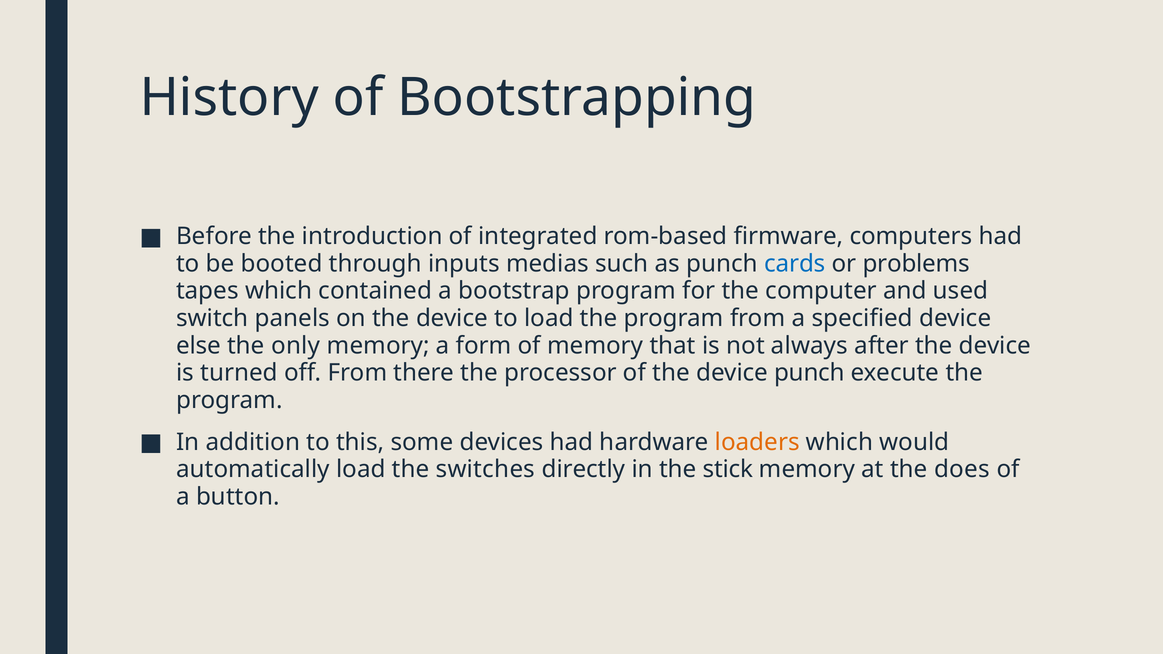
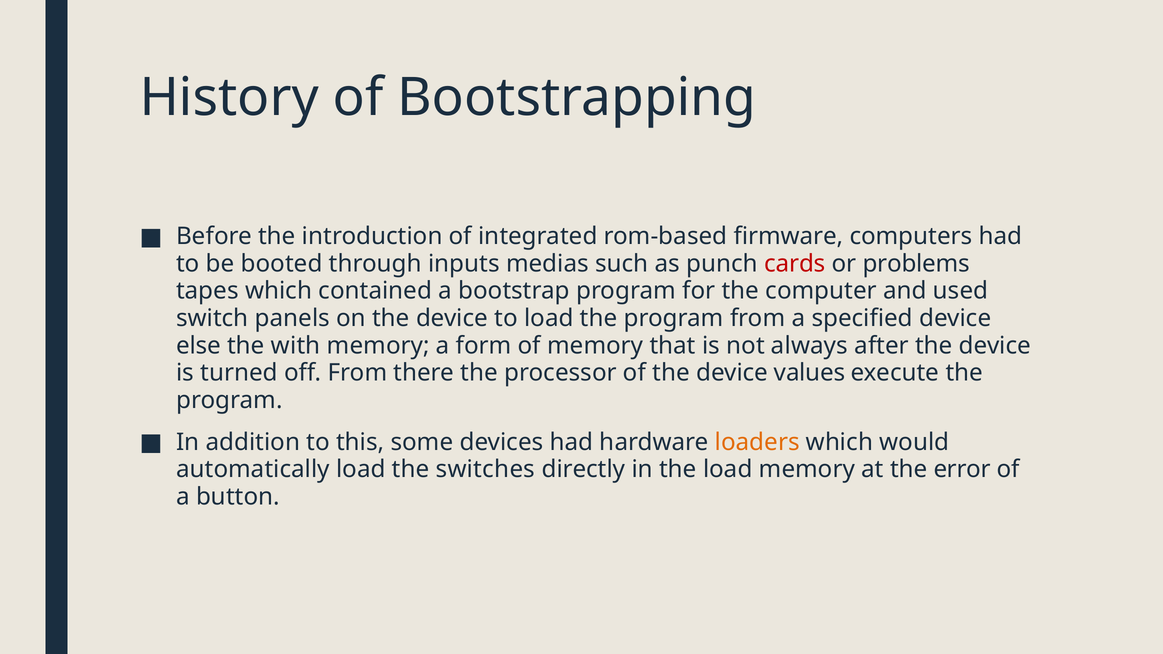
cards colour: blue -> red
only: only -> with
device punch: punch -> values
the stick: stick -> load
does: does -> error
